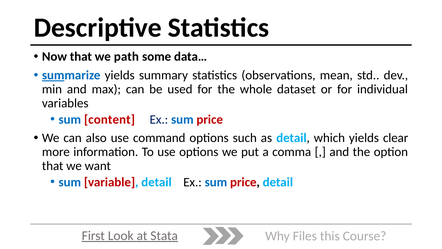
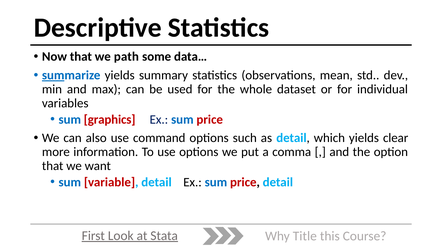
content: content -> graphics
Files: Files -> Title
